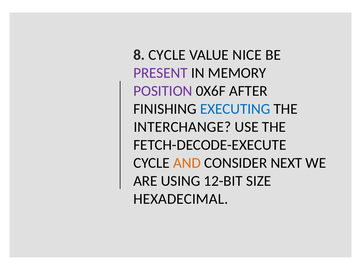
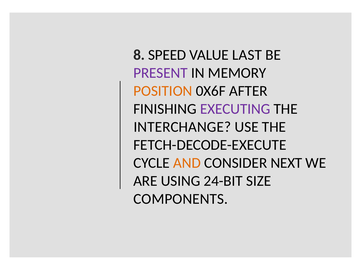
8 CYCLE: CYCLE -> SPEED
NICE: NICE -> LAST
POSITION colour: purple -> orange
EXECUTING colour: blue -> purple
12-BIT: 12-BIT -> 24-BIT
HEXADECIMAL: HEXADECIMAL -> COMPONENTS
